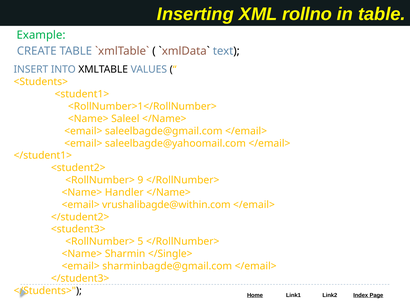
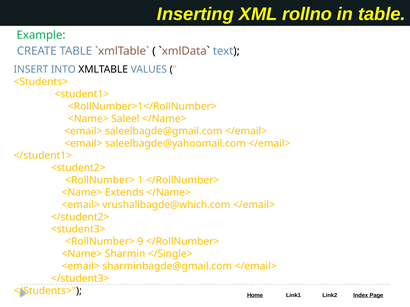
9: 9 -> 1
Handler: Handler -> Extends
vrushalibagde@within.com: vrushalibagde@within.com -> vrushalibagde@which.com
5: 5 -> 9
